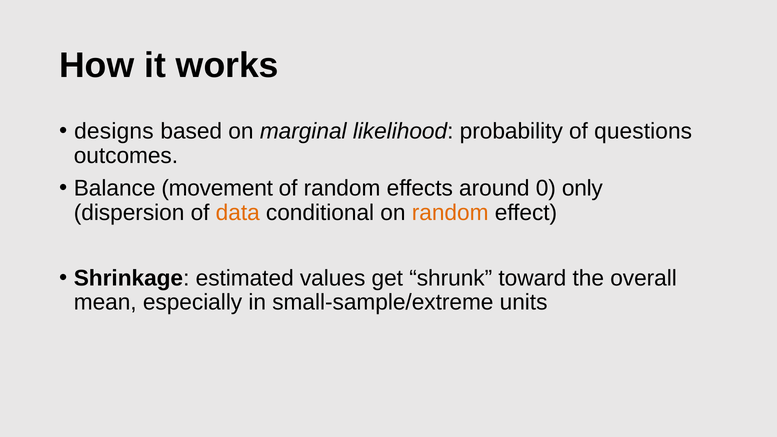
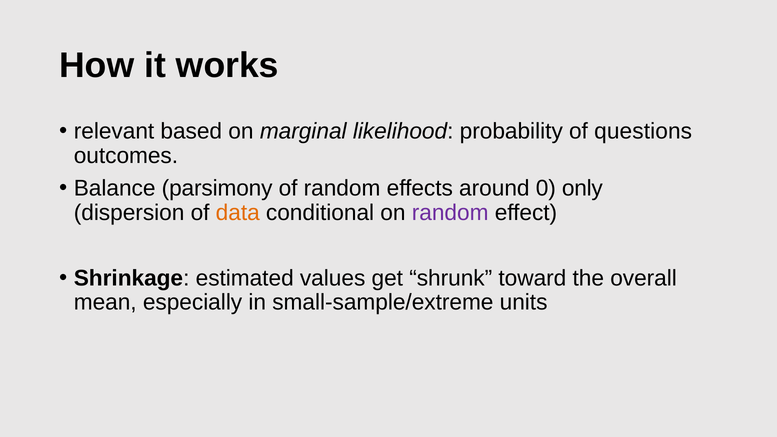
designs: designs -> relevant
movement: movement -> parsimony
random at (450, 213) colour: orange -> purple
